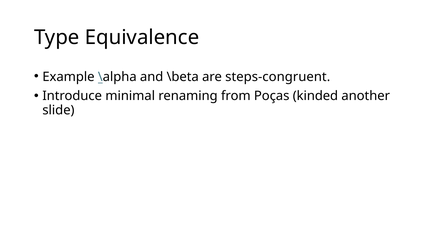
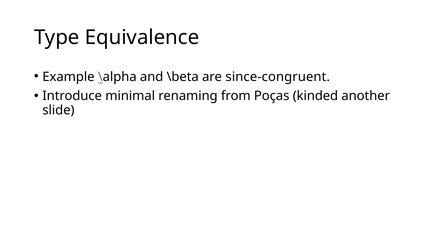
steps-congruent: steps-congruent -> since-congruent
